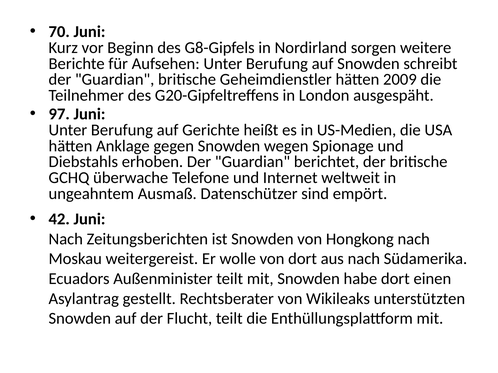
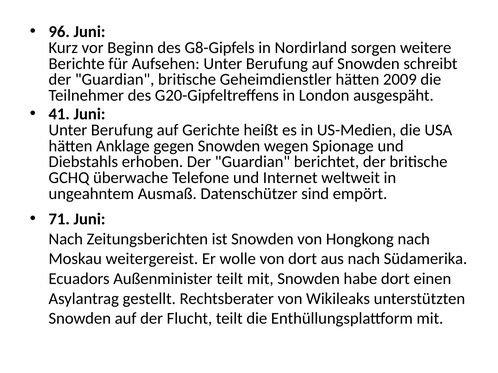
70: 70 -> 96
97: 97 -> 41
42: 42 -> 71
